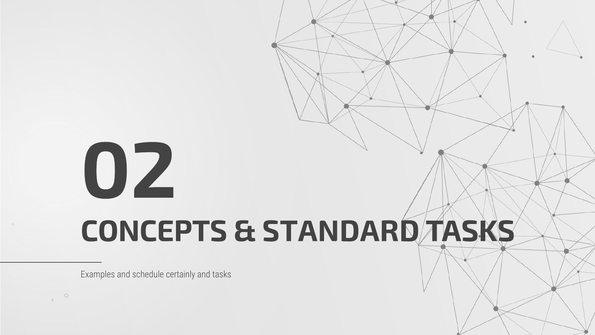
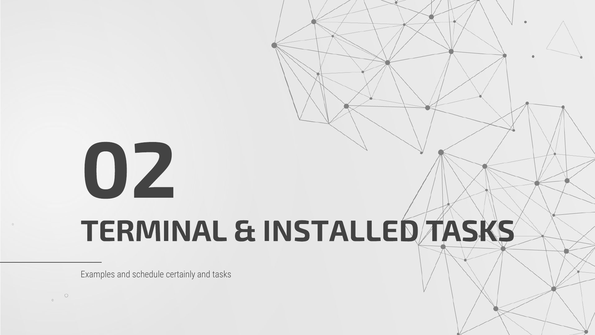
CONCEPTS: CONCEPTS -> TERMINAL
STANDARD: STANDARD -> INSTALLED
